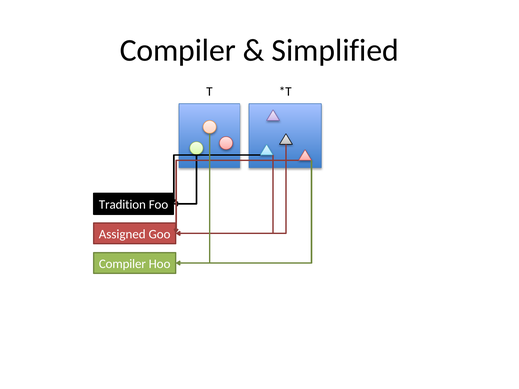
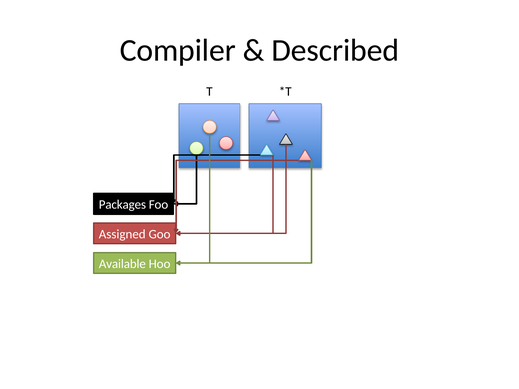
Simplified: Simplified -> Described
Tradition: Tradition -> Packages
Compiler at (122, 264): Compiler -> Available
